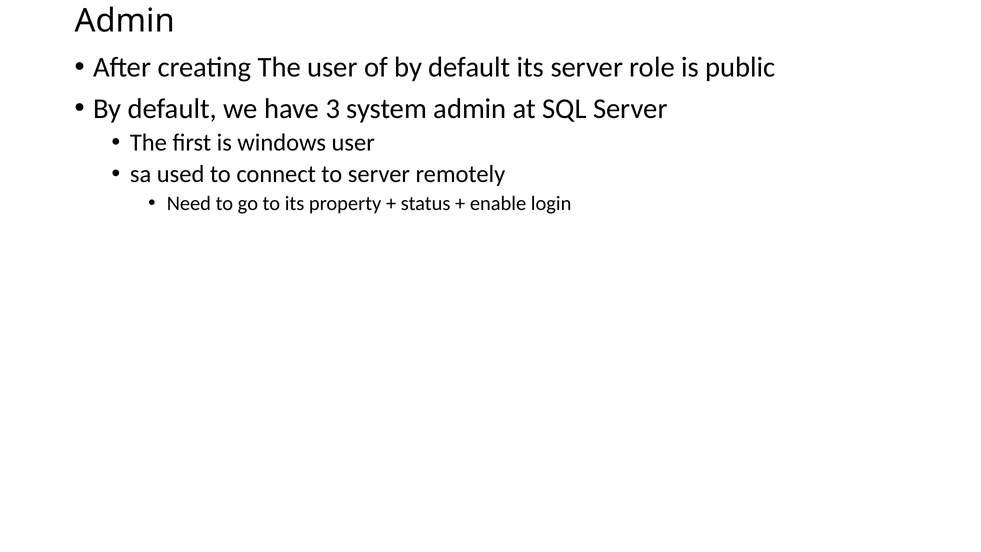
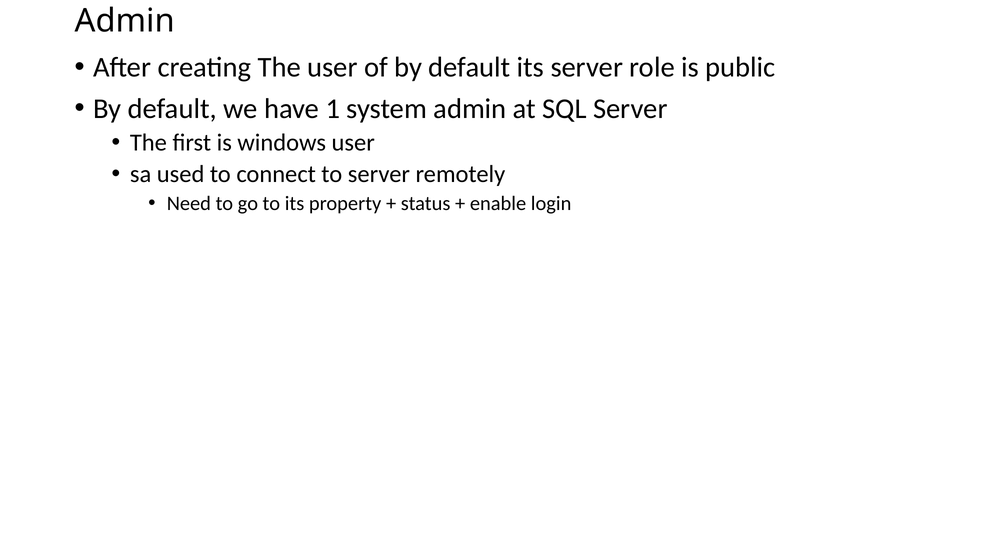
3: 3 -> 1
